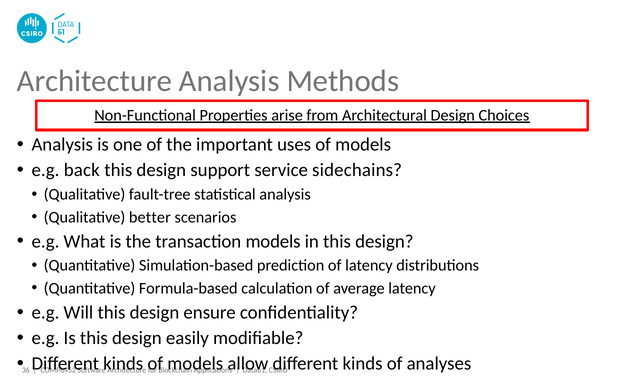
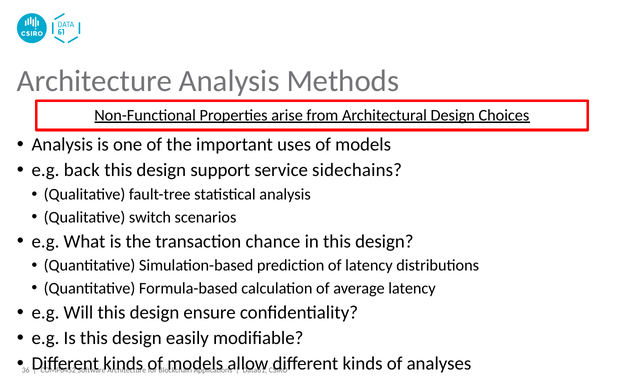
better: better -> switch
transaction models: models -> chance
